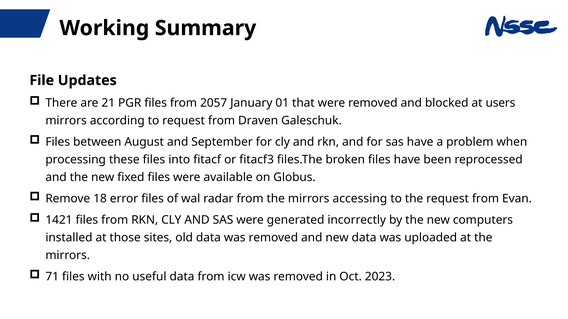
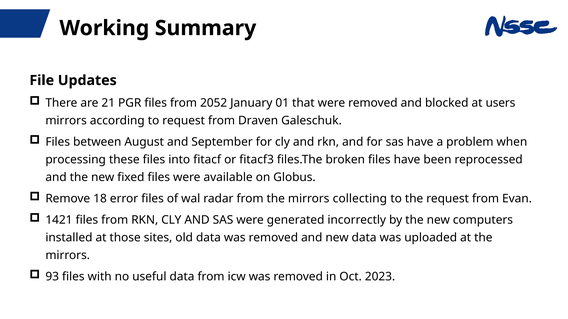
2057: 2057 -> 2052
accessing: accessing -> collecting
71: 71 -> 93
